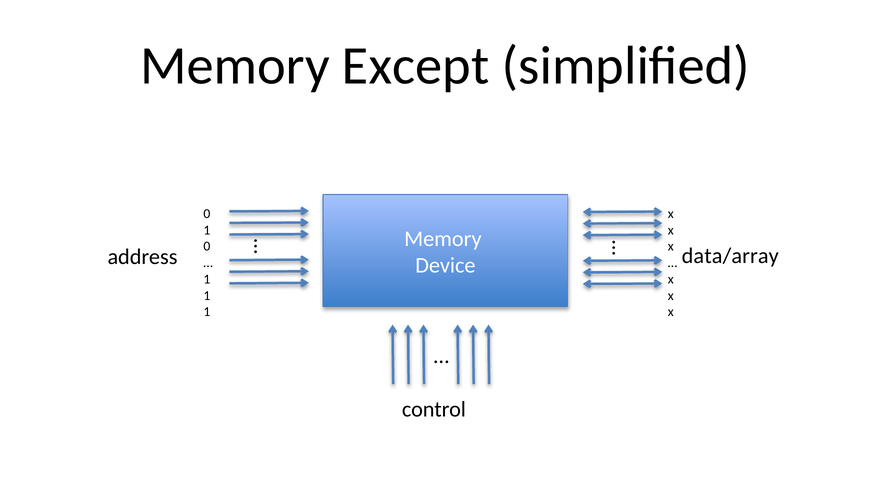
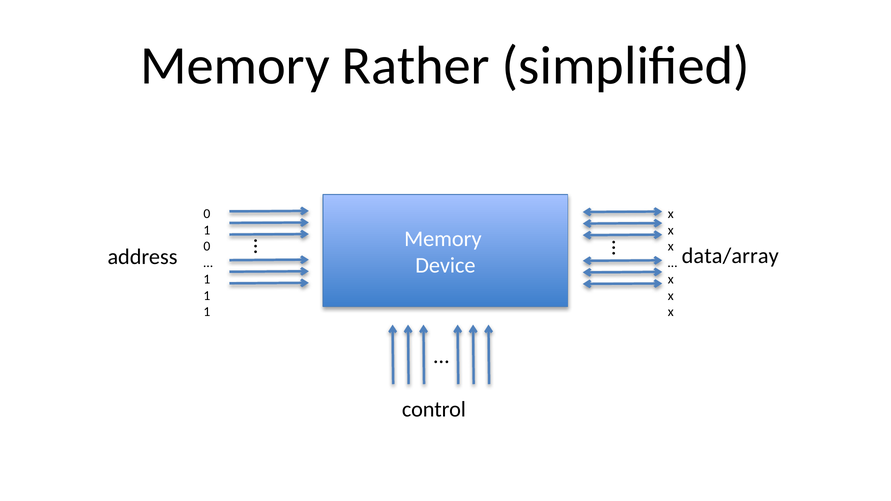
Except: Except -> Rather
